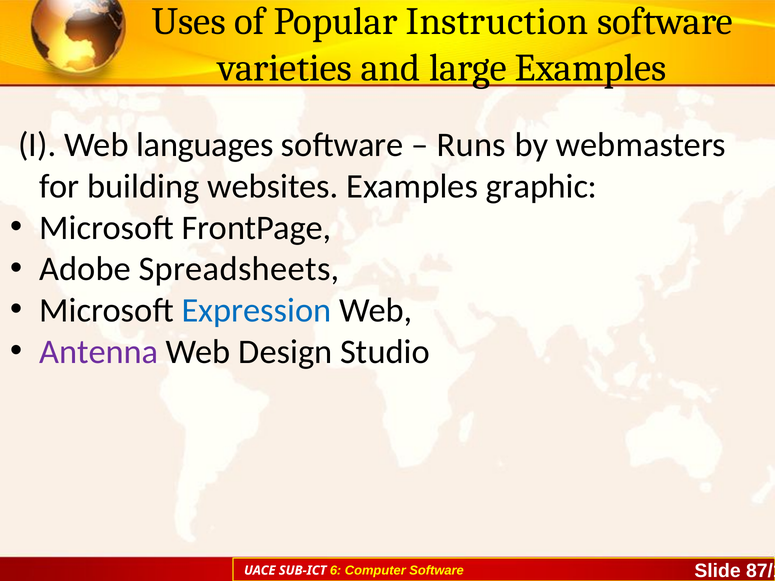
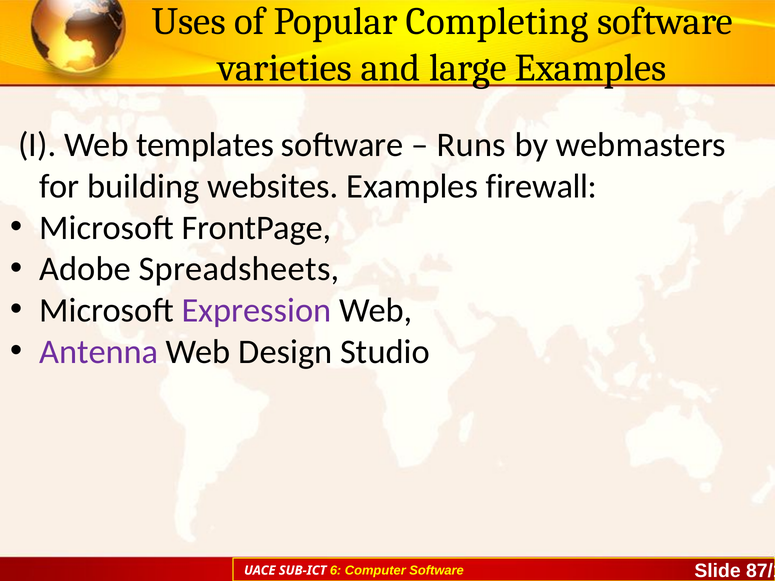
Instruction: Instruction -> Completing
languages: languages -> templates
graphic: graphic -> firewall
Expression colour: blue -> purple
